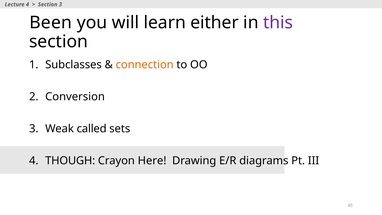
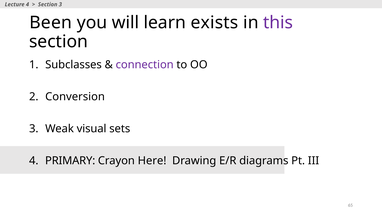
either: either -> exists
connection colour: orange -> purple
called: called -> visual
THOUGH: THOUGH -> PRIMARY
